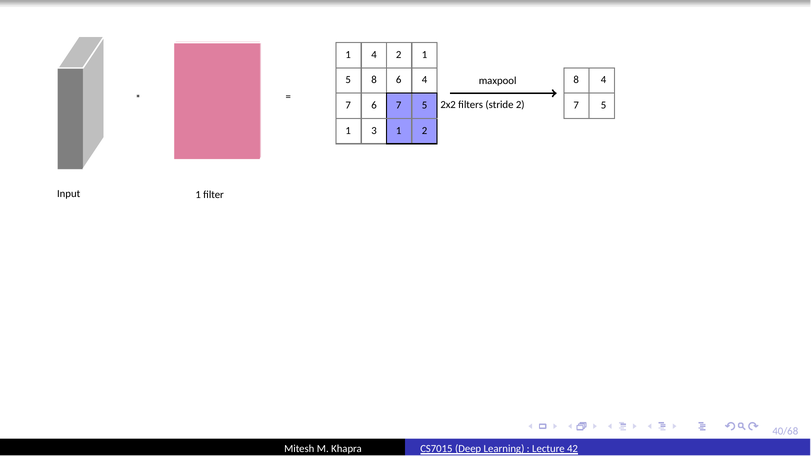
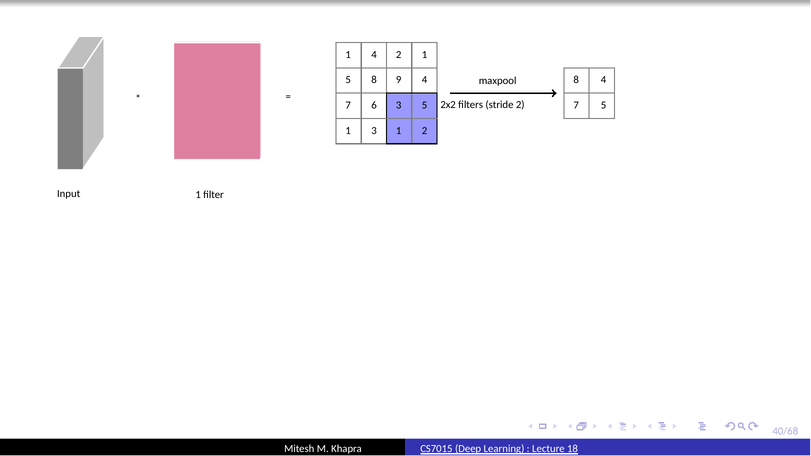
8 6: 6 -> 9
6 7: 7 -> 3
42: 42 -> 18
